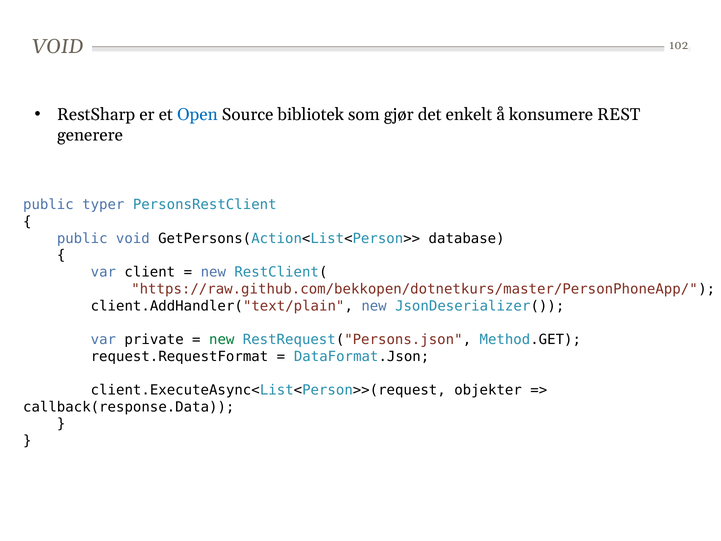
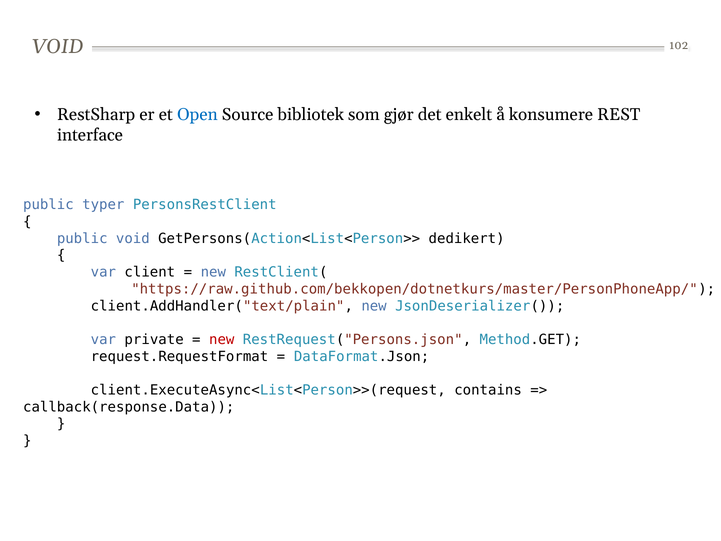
generere: generere -> interface
database: database -> dedikert
new at (222, 339) colour: green -> red
objekter: objekter -> contains
